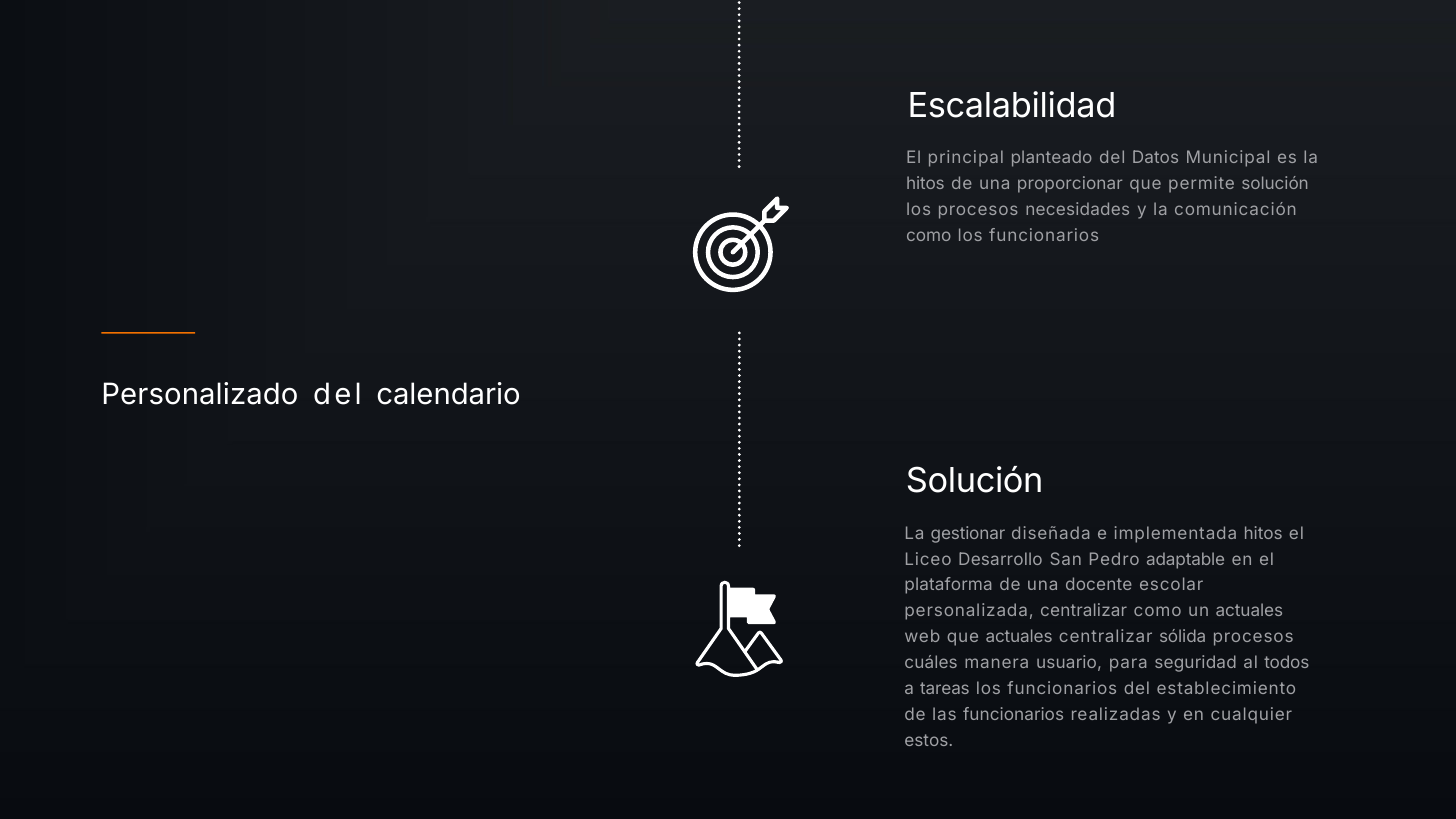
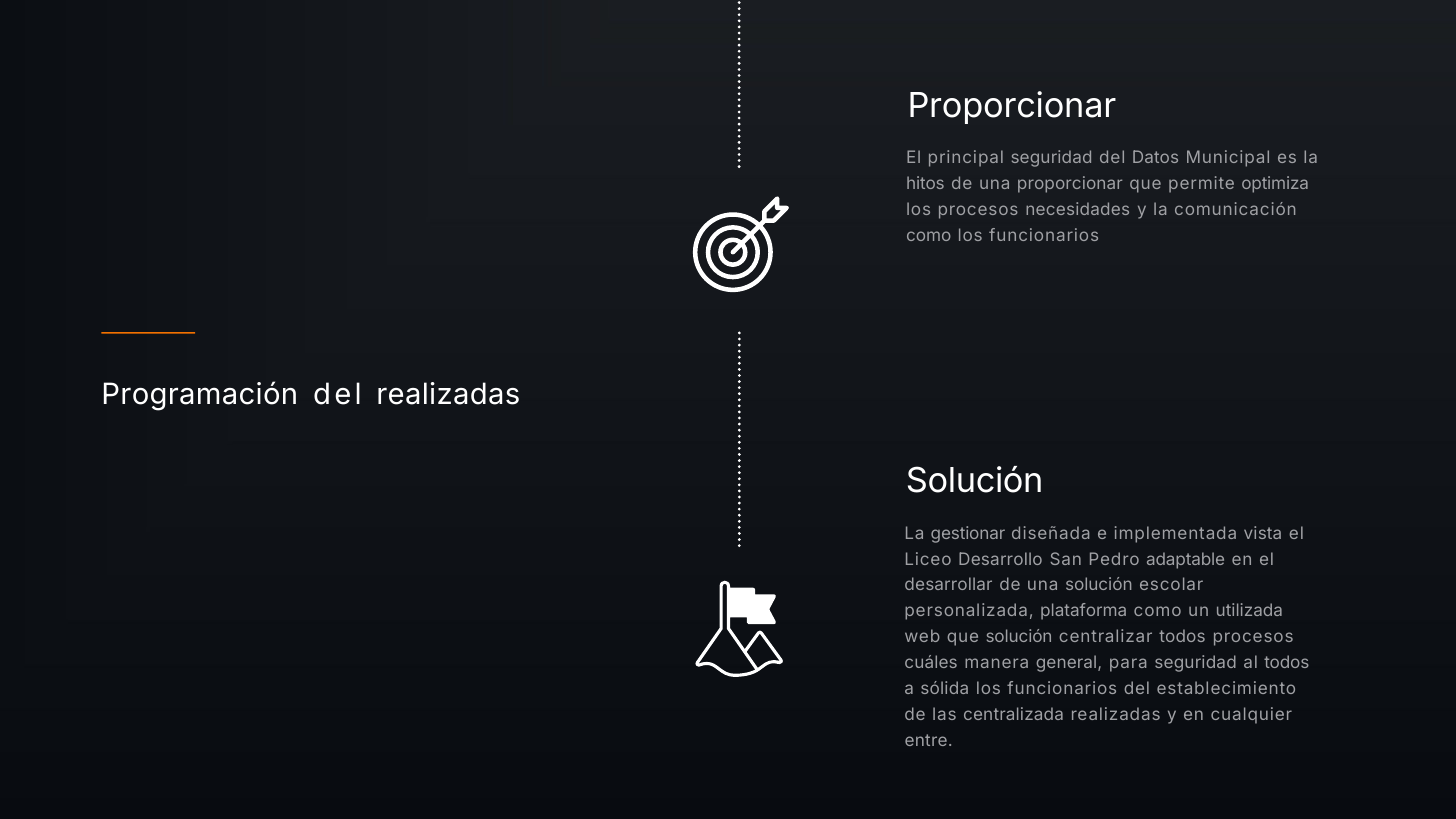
Escalabilidad at (1012, 106): Escalabilidad -> Proporcionar
principal planteado: planteado -> seguridad
permite solución: solución -> optimiza
Personalizado: Personalizado -> Programación
del calendario: calendario -> realizadas
implementada hitos: hitos -> vista
plataforma: plataforma -> desarrollar
una docente: docente -> solución
personalizada centralizar: centralizar -> plataforma
un actuales: actuales -> utilizada
que actuales: actuales -> solución
centralizar sólida: sólida -> todos
usuario: usuario -> general
tareas: tareas -> sólida
las funcionarios: funcionarios -> centralizada
estos: estos -> entre
